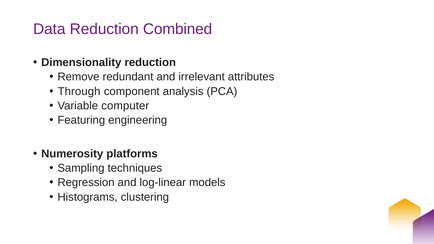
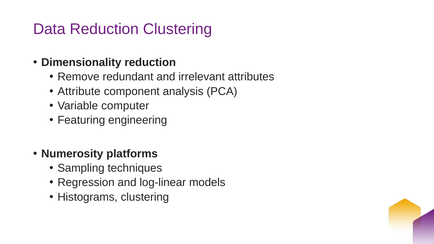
Reduction Combined: Combined -> Clustering
Through: Through -> Attribute
